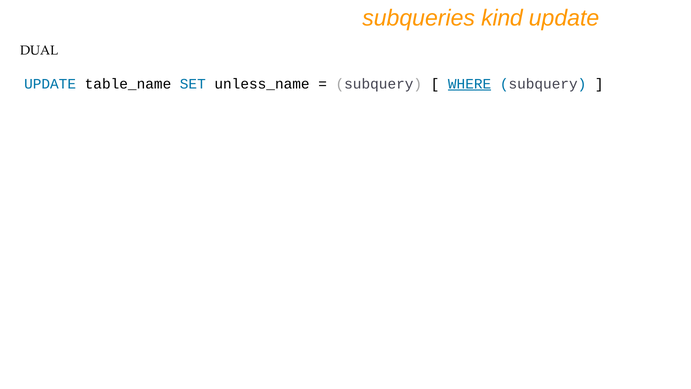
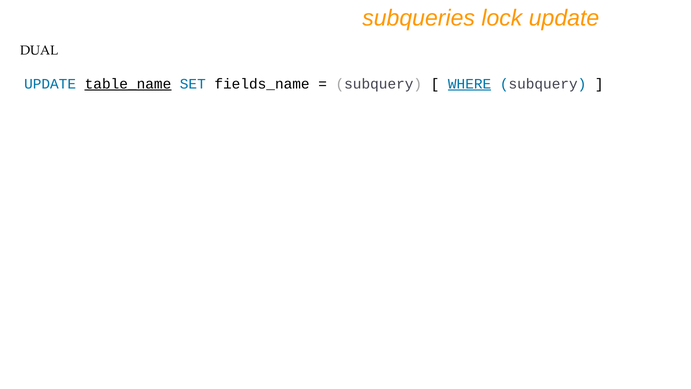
kind: kind -> lock
table_name underline: none -> present
unless_name: unless_name -> fields_name
